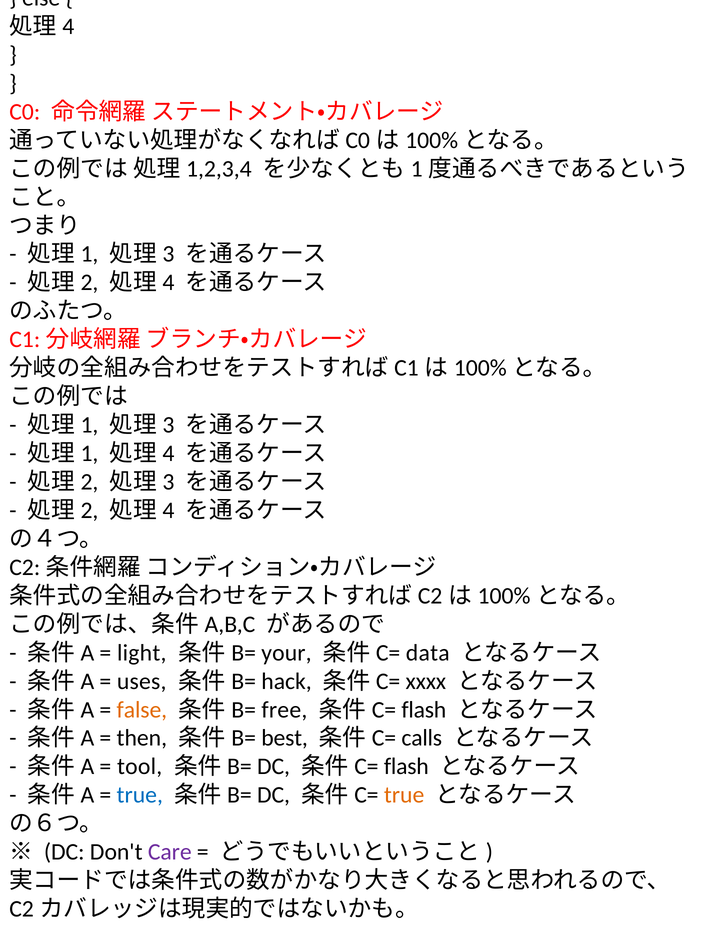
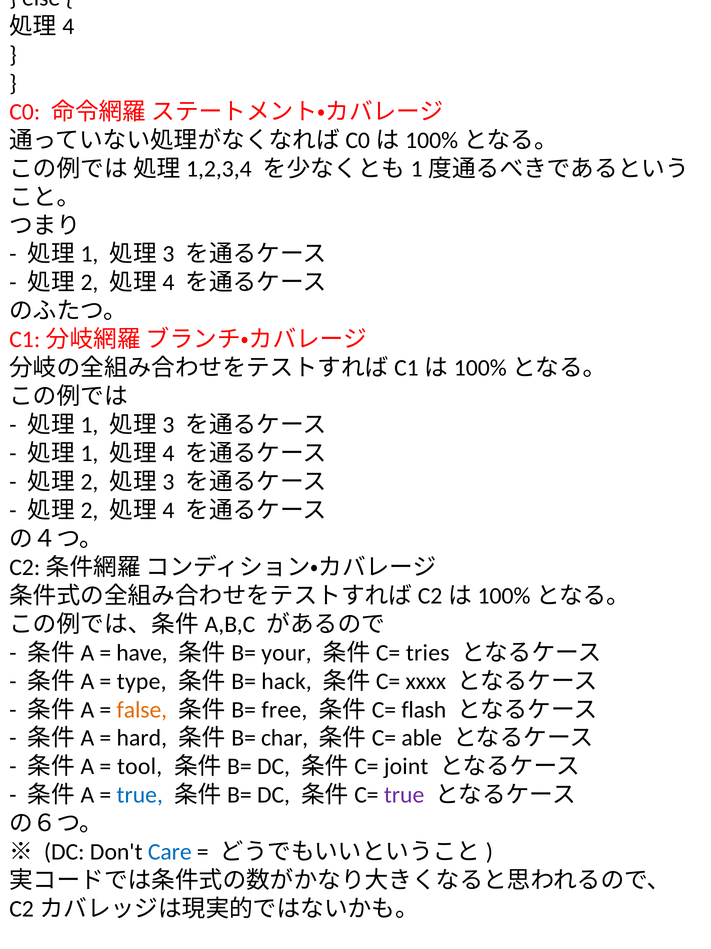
light: light -> have
data: data -> tries
uses: uses -> type
then: then -> hard
best: best -> char
calls: calls -> able
flash at (406, 766): flash -> joint
true at (404, 794) colour: orange -> purple
Care colour: purple -> blue
